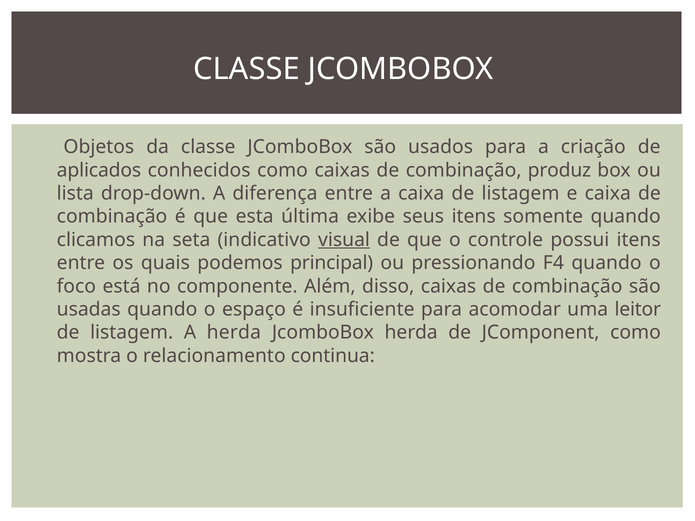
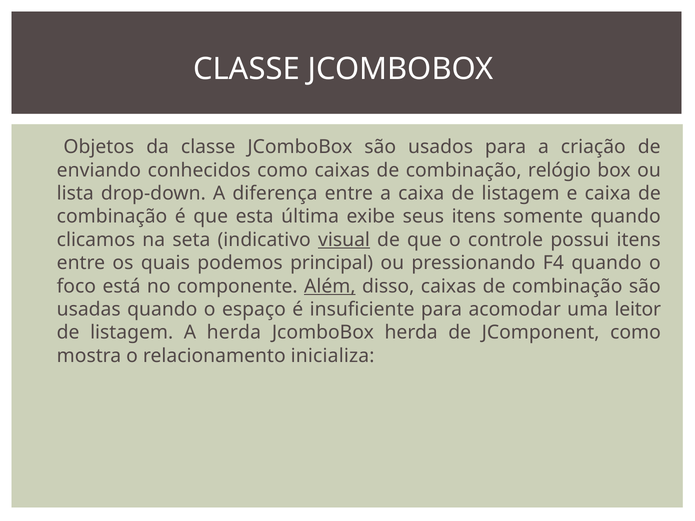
aplicados: aplicados -> enviando
produz: produz -> relógio
Além underline: none -> present
continua: continua -> inicializa
